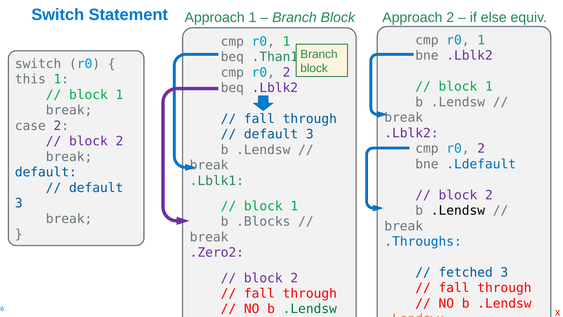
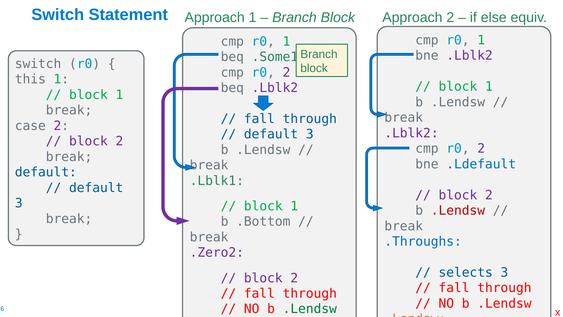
.Than1: .Than1 -> .Some1
.Lendsw at (458, 210) colour: black -> red
.Blocks: .Blocks -> .Bottom
fetched: fetched -> selects
